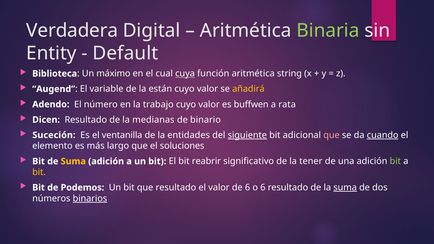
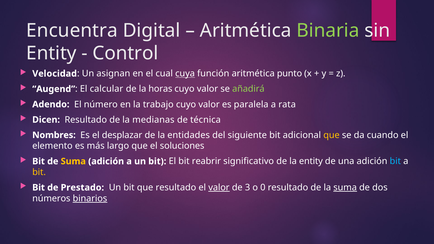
Verdadera: Verdadera -> Encuentra
Default: Default -> Control
Biblioteca: Biblioteca -> Velocidad
máximo: máximo -> asignan
string: string -> punto
variable: variable -> calcular
están: están -> horas
añadirá colour: yellow -> light green
buffwen: buffwen -> paralela
binario: binario -> técnica
Suceción: Suceción -> Nombres
ventanilla: ventanilla -> desplazar
siguiente underline: present -> none
que at (332, 135) colour: pink -> yellow
cuando underline: present -> none
la tener: tener -> entity
bit at (395, 161) colour: light green -> light blue
Podemos: Podemos -> Prestado
valor at (219, 188) underline: none -> present
de 6: 6 -> 3
o 6: 6 -> 0
